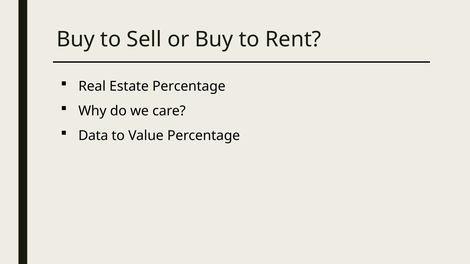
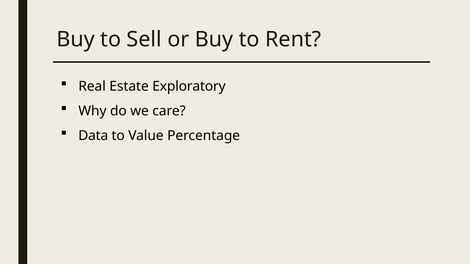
Estate Percentage: Percentage -> Exploratory
